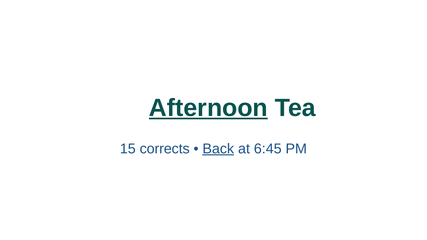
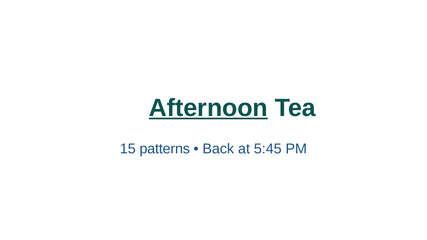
corrects: corrects -> patterns
Back underline: present -> none
6:45: 6:45 -> 5:45
